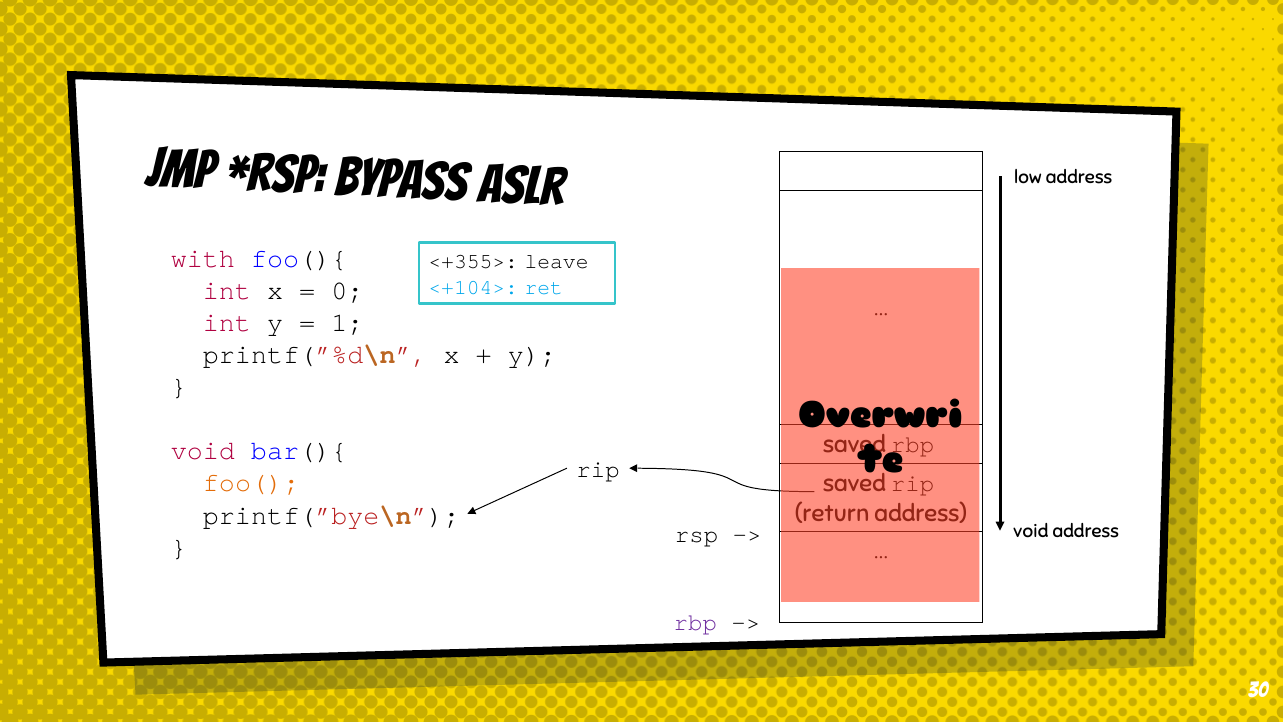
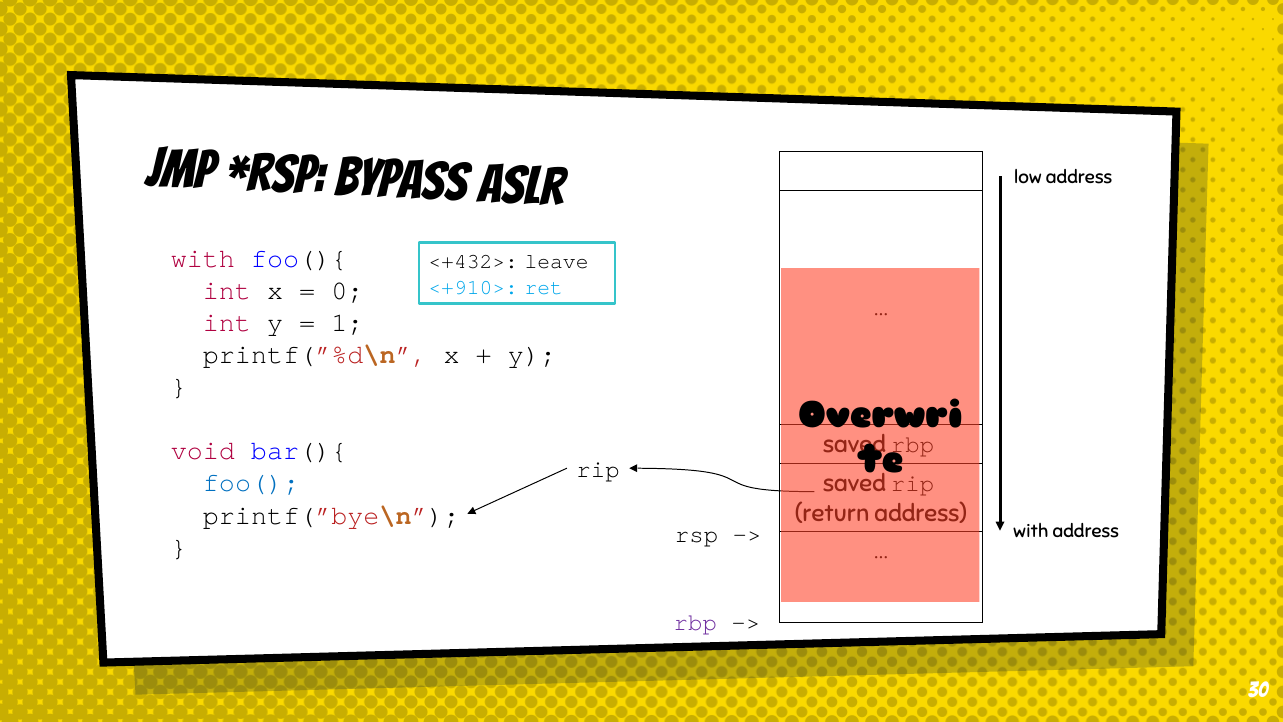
<+355>: <+355> -> <+432>
<+104>: <+104> -> <+910>
foo( colour: orange -> blue
void at (1031, 531): void -> with
